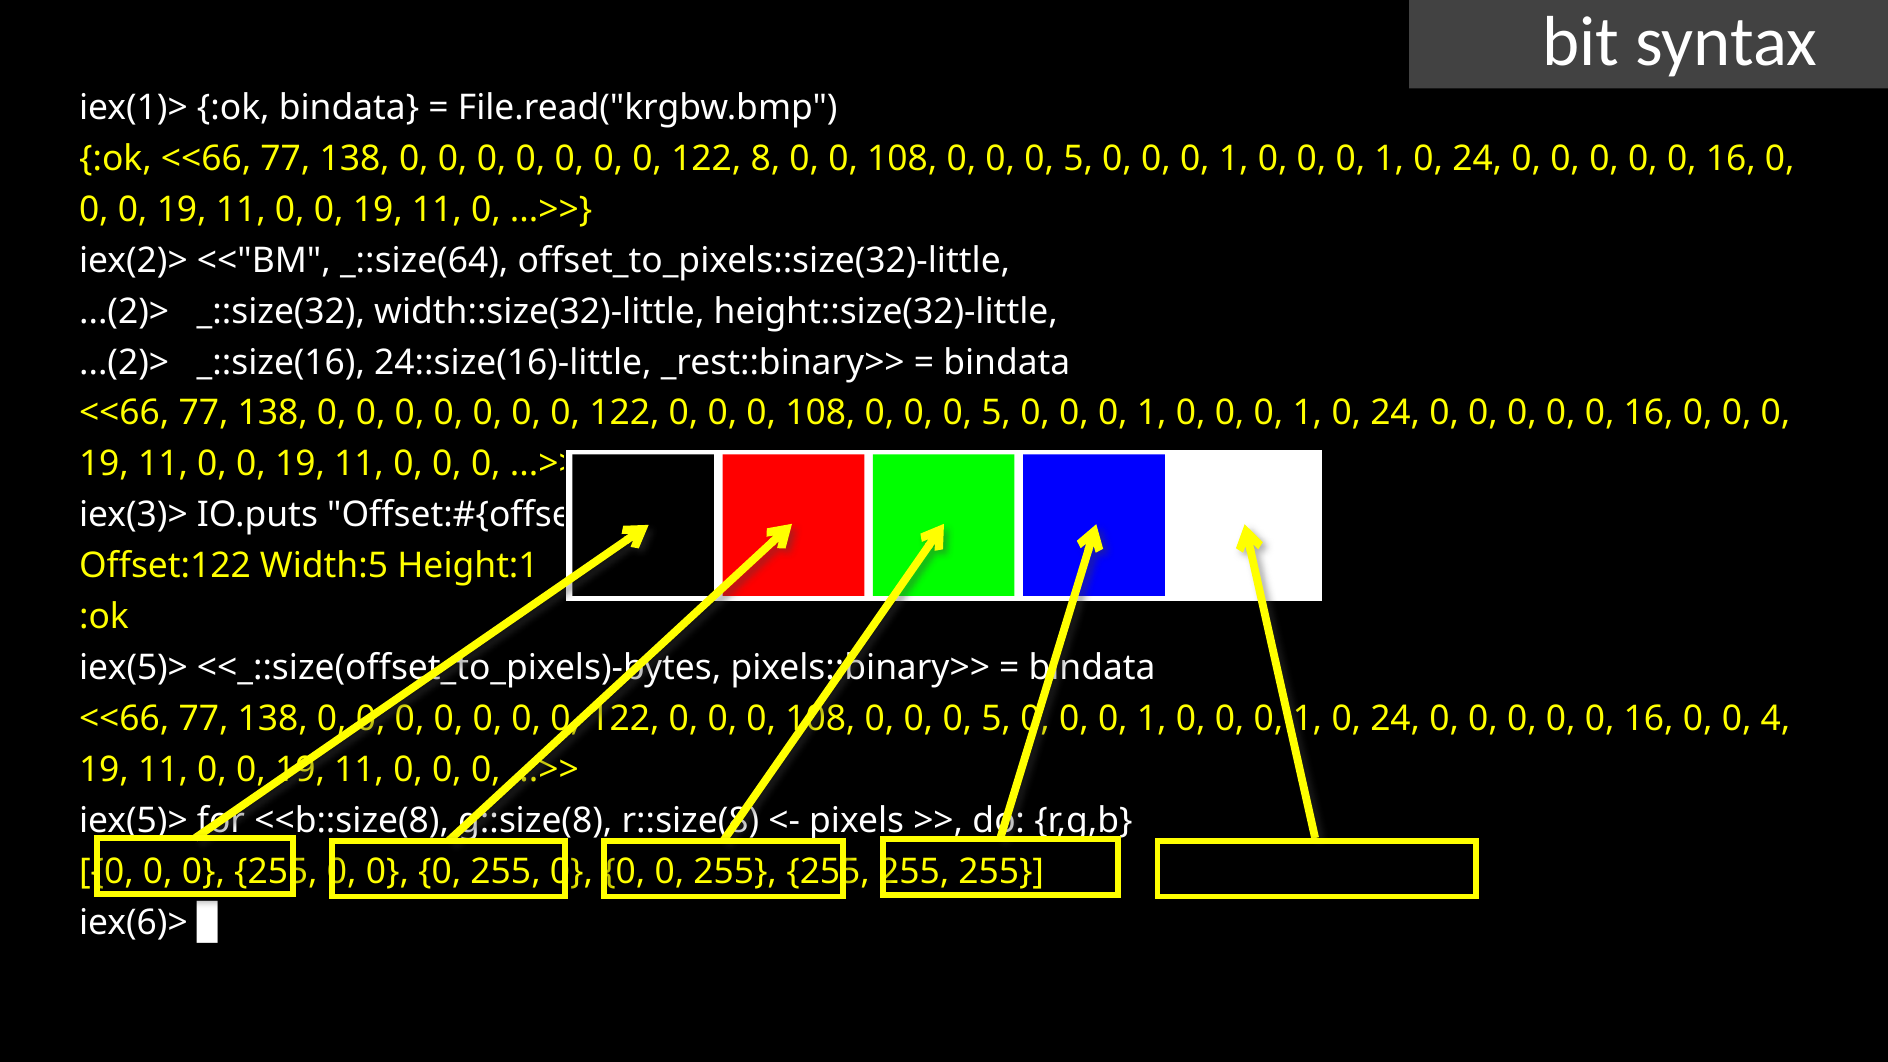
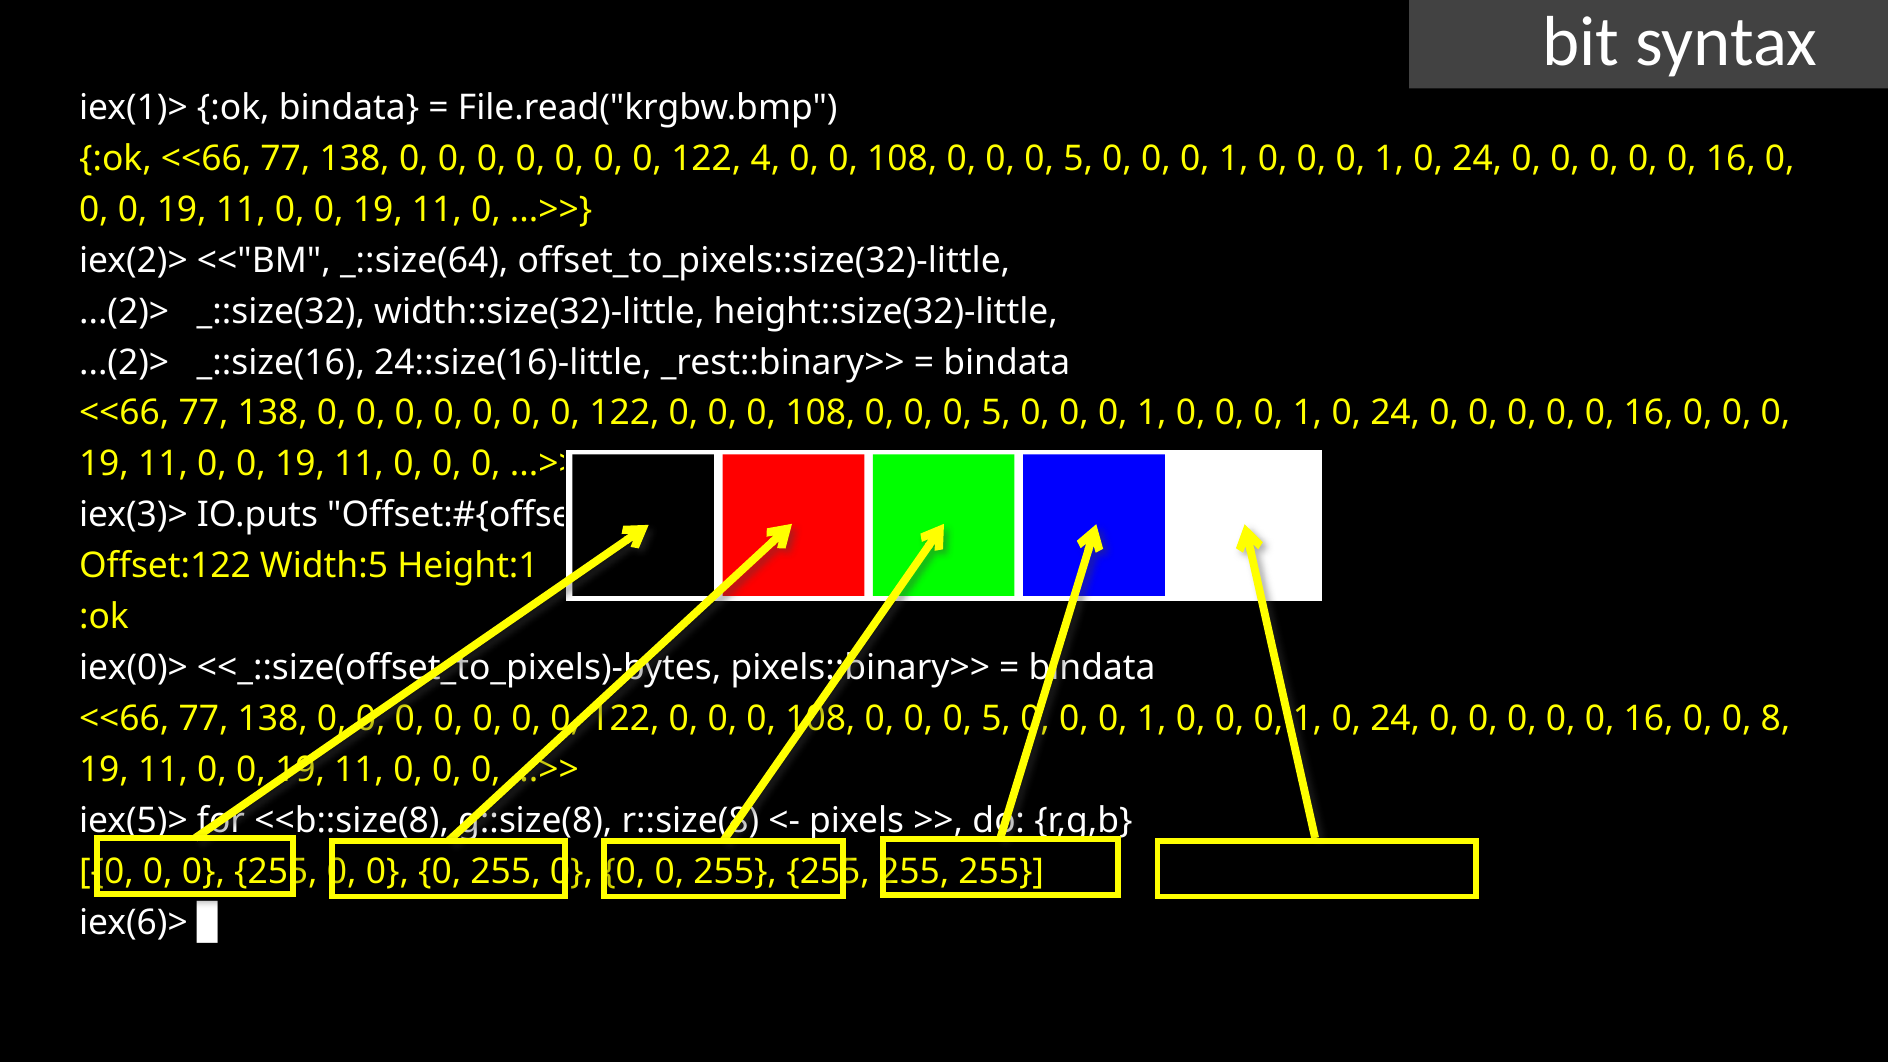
8: 8 -> 4
iex(5)> at (134, 668): iex(5)> -> iex(0)>
4: 4 -> 8
